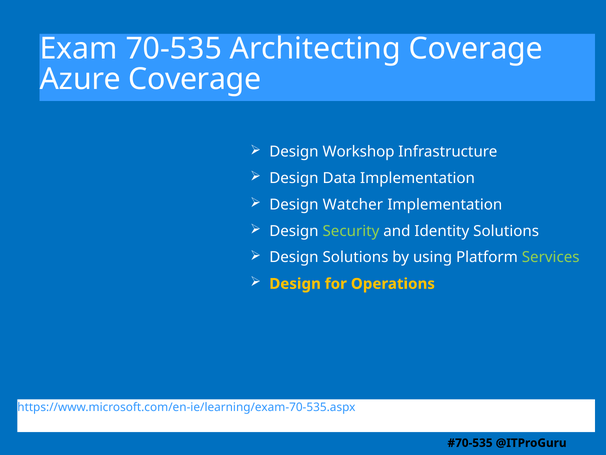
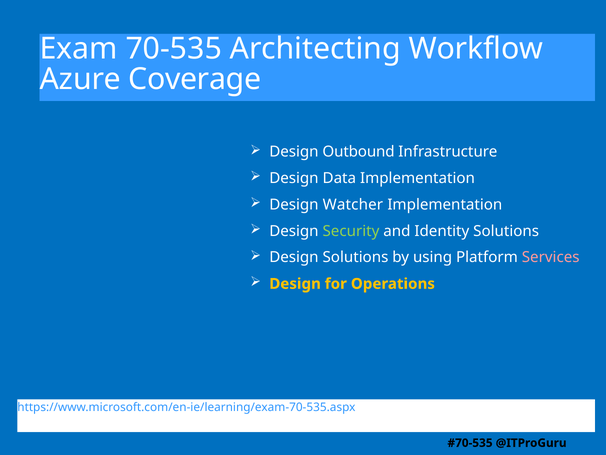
Architecting Coverage: Coverage -> Workflow
Workshop: Workshop -> Outbound
Services colour: light green -> pink
